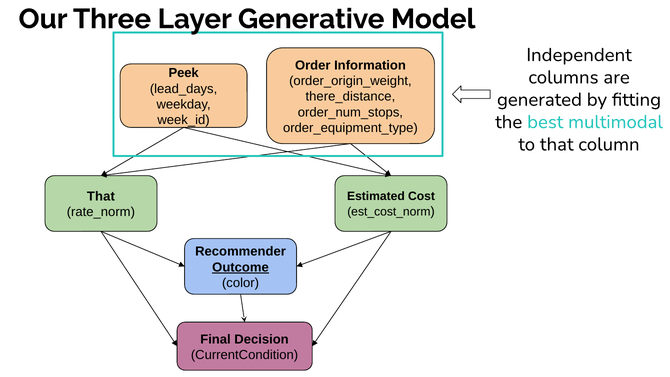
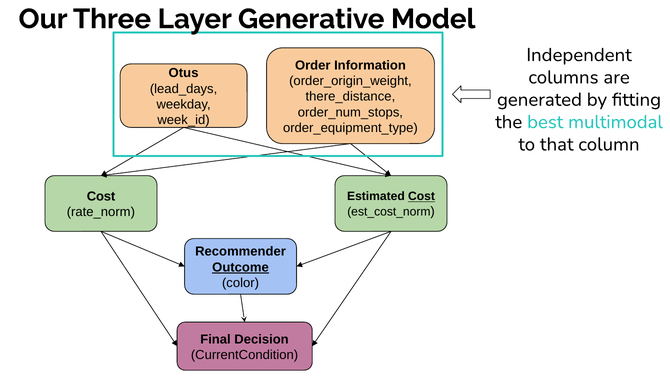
Peek: Peek -> Otus
That at (101, 196): That -> Cost
Cost at (422, 196) underline: none -> present
